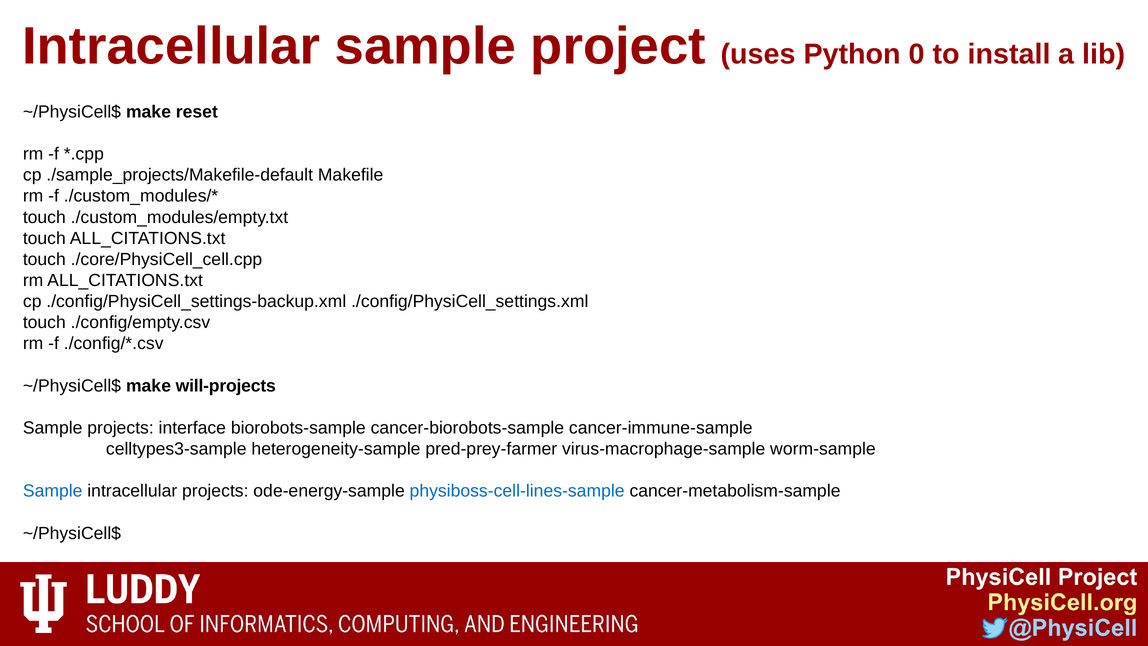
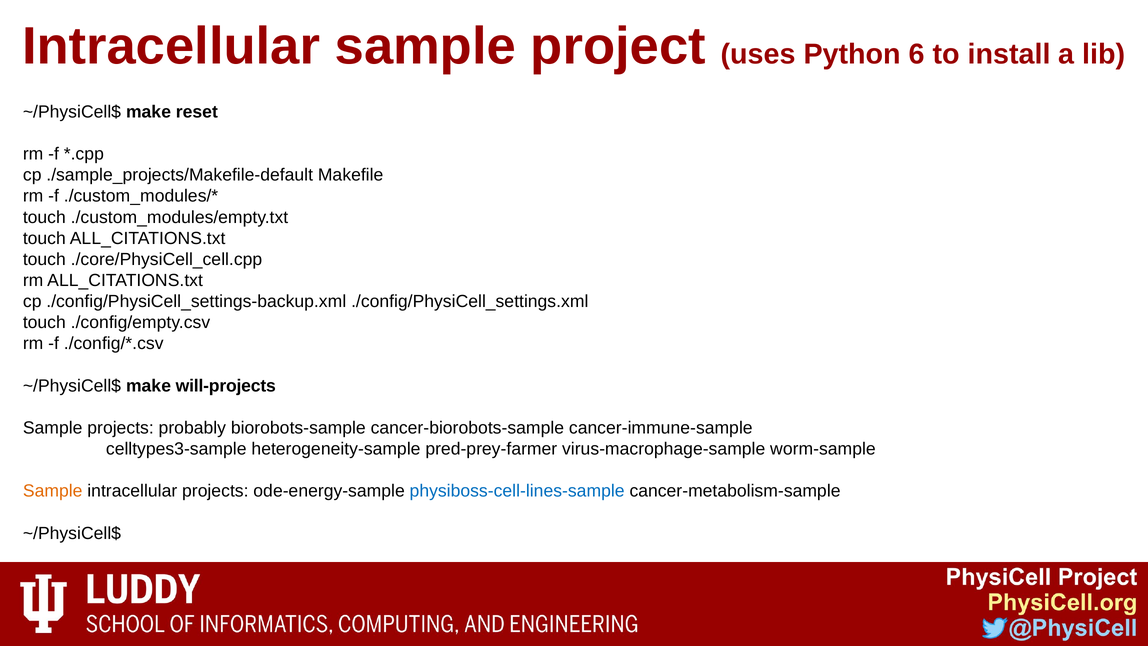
0: 0 -> 6
interface: interface -> probably
Sample at (53, 491) colour: blue -> orange
